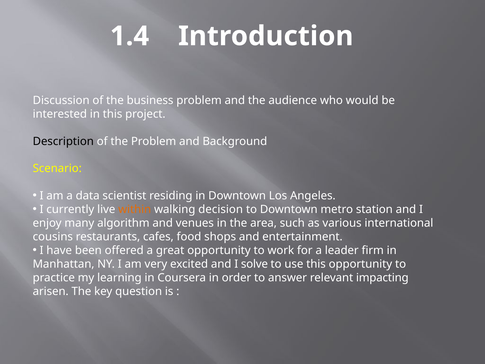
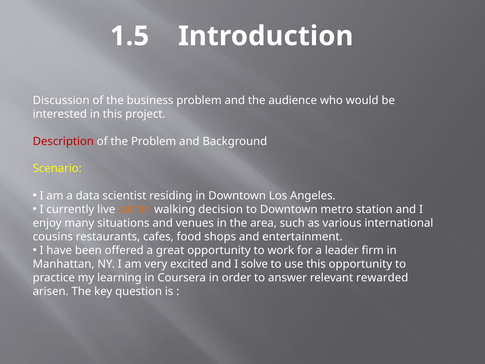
1.4: 1.4 -> 1.5
Description colour: black -> red
algorithm: algorithm -> situations
impacting: impacting -> rewarded
